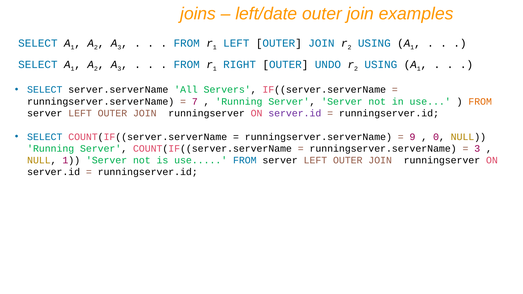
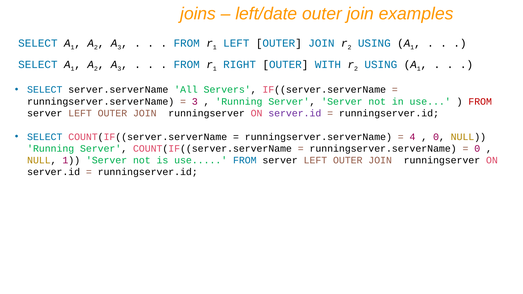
UNDO: UNDO -> WITH
7 at (195, 102): 7 -> 3
FROM at (480, 102) colour: orange -> red
9: 9 -> 4
3 at (477, 149): 3 -> 0
